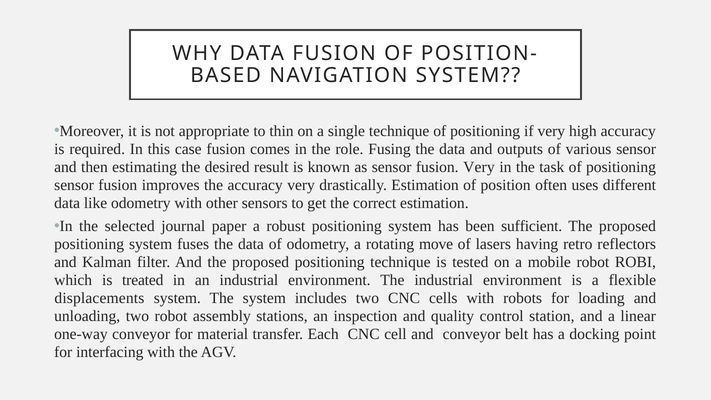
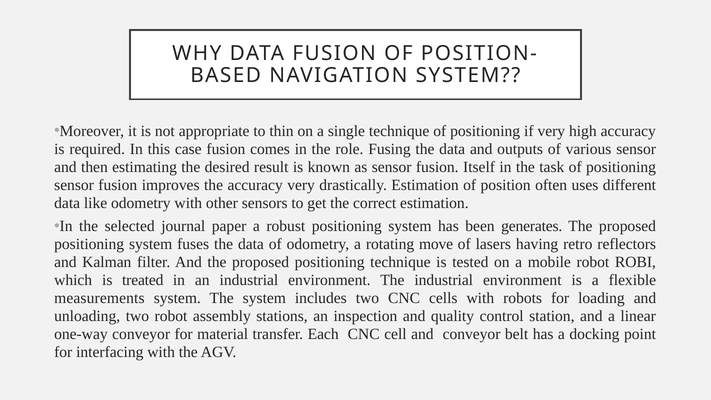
fusion Very: Very -> Itself
sufficient: sufficient -> generates
displacements: displacements -> measurements
